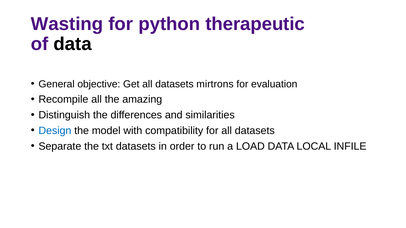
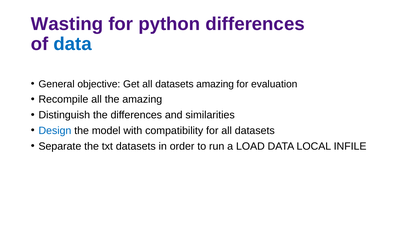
python therapeutic: therapeutic -> differences
data at (73, 44) colour: black -> blue
datasets mirtrons: mirtrons -> amazing
